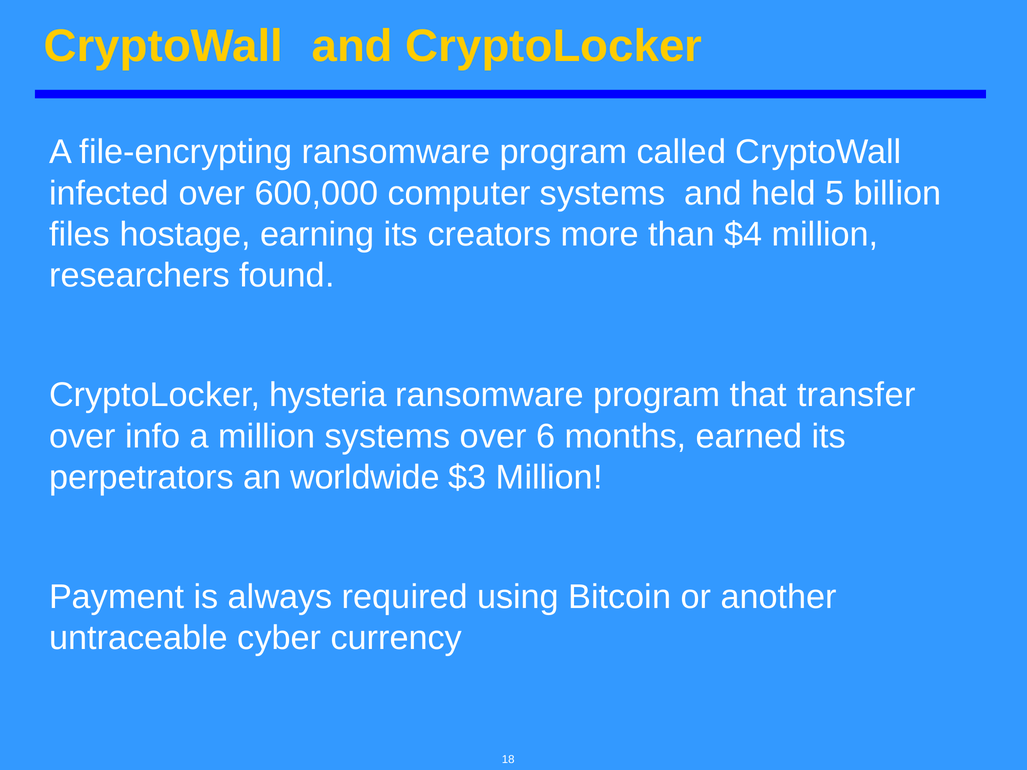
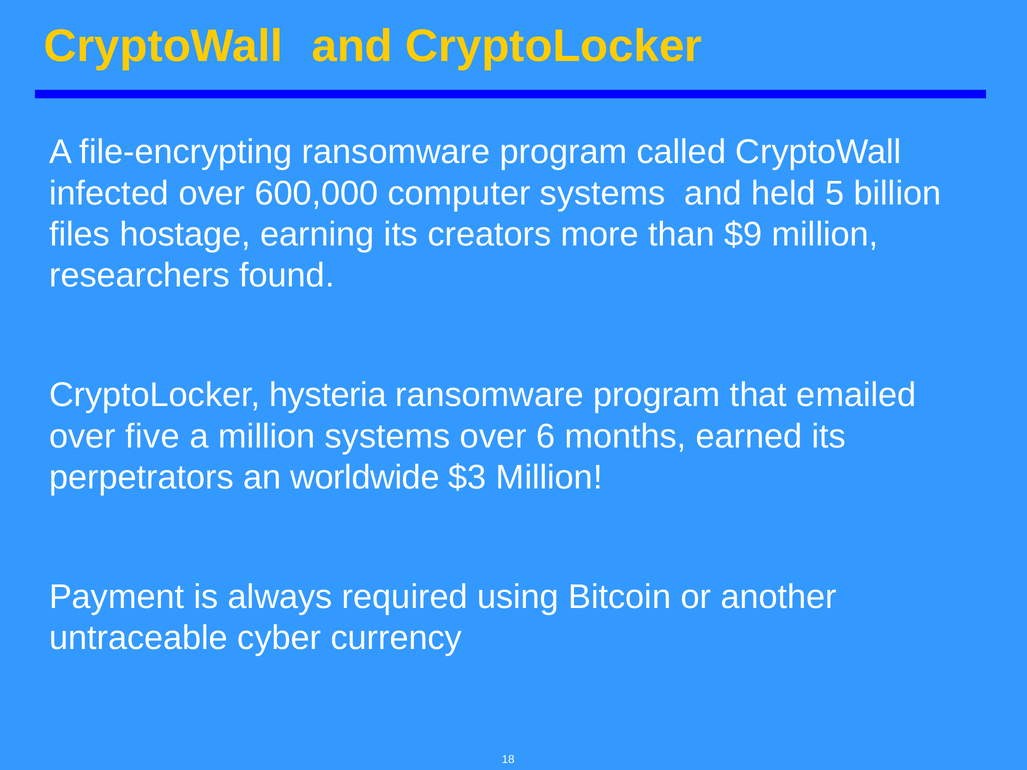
$4: $4 -> $9
transfer: transfer -> emailed
info: info -> five
